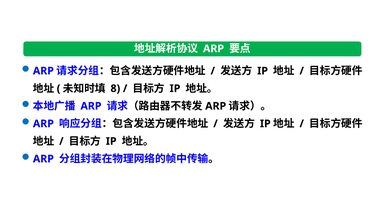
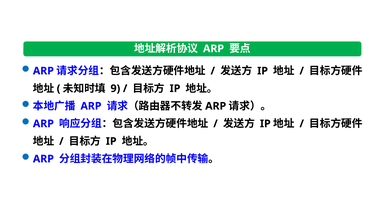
8: 8 -> 9
